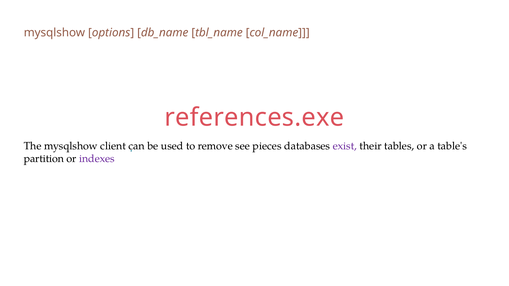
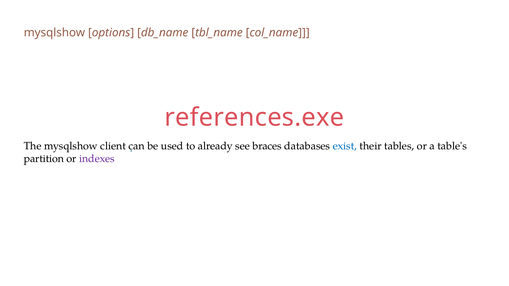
remove: remove -> already
pieces: pieces -> braces
exist colour: purple -> blue
